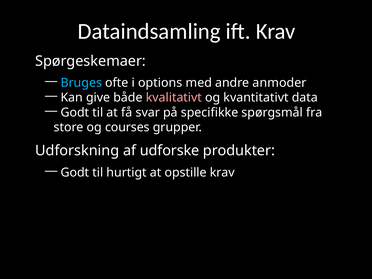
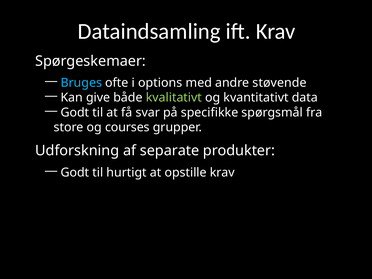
anmoder: anmoder -> støvende
kvalitativt colour: pink -> light green
udforske: udforske -> separate
